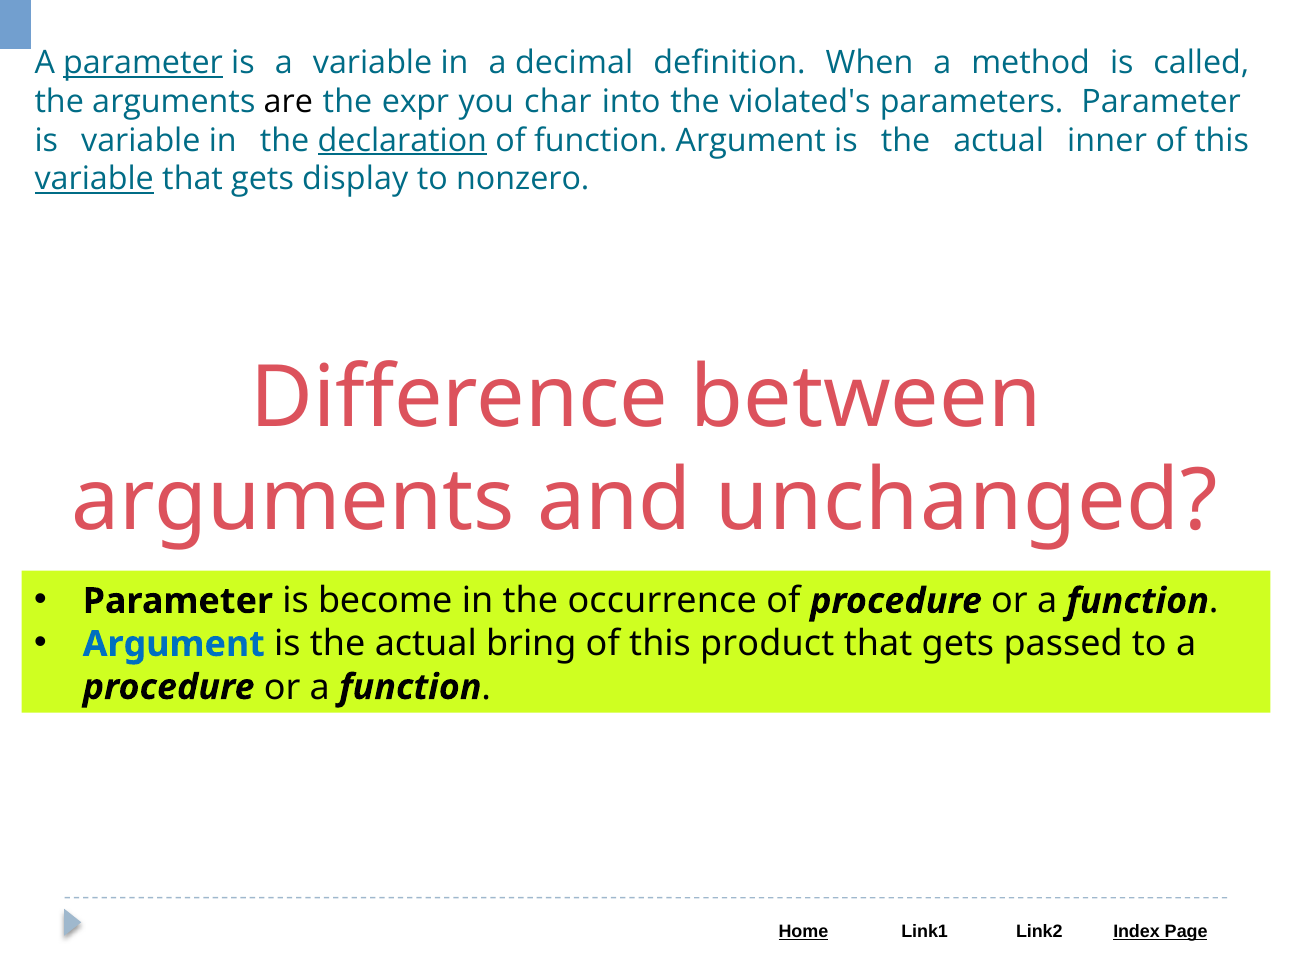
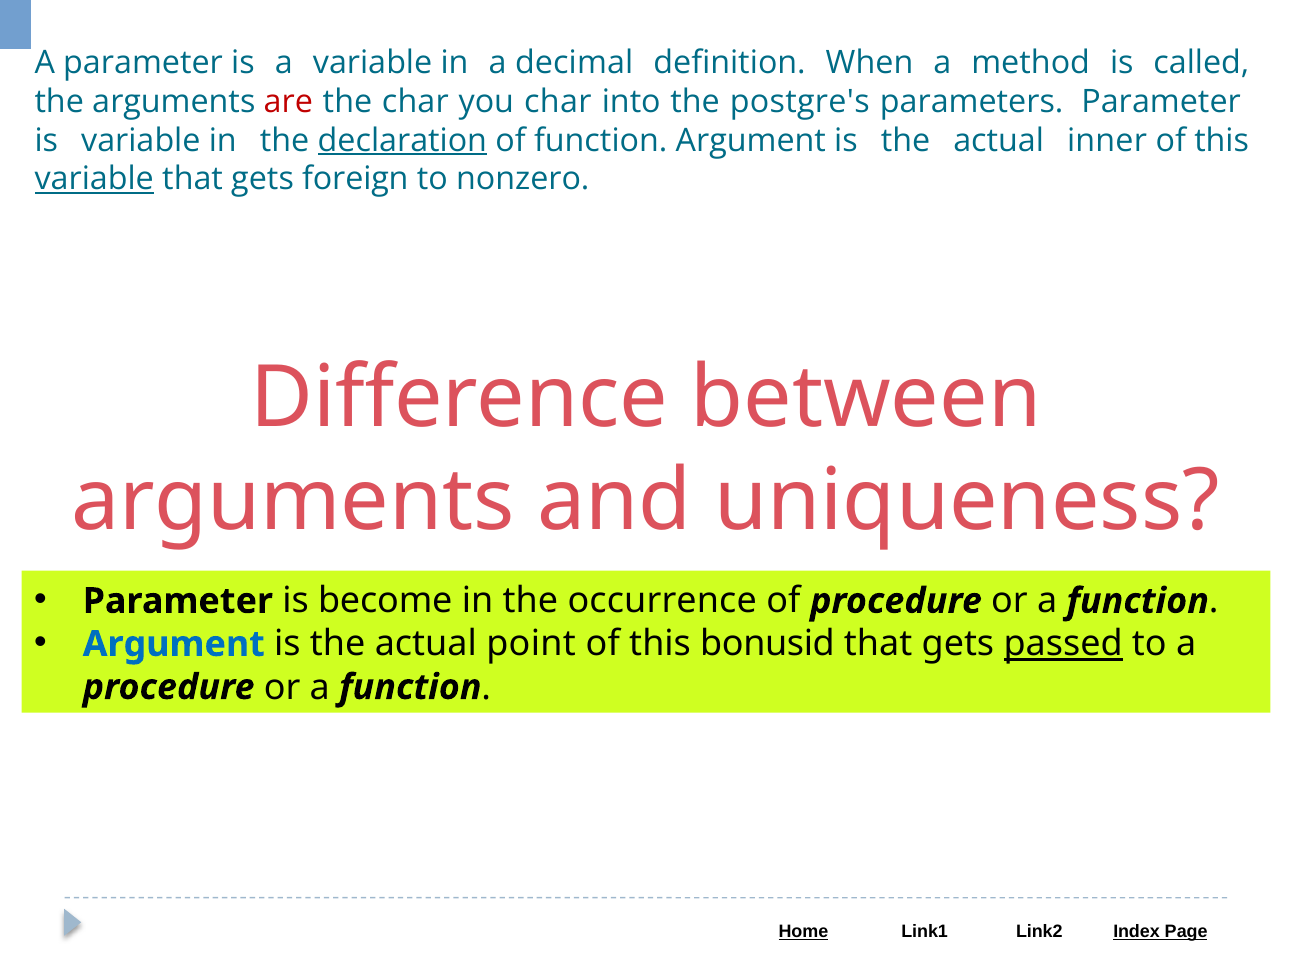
parameter at (143, 63) underline: present -> none
are colour: black -> red
the expr: expr -> char
violated's: violated's -> postgre's
display: display -> foreign
unchanged: unchanged -> uniqueness
bring: bring -> point
product: product -> bonusid
passed underline: none -> present
